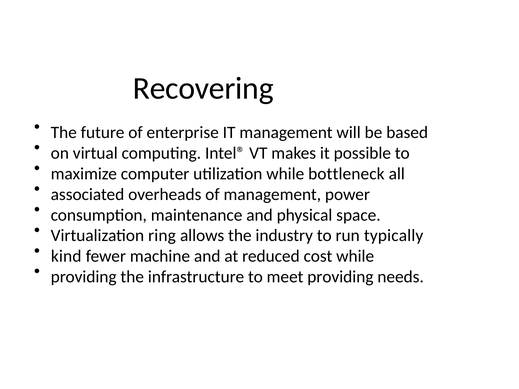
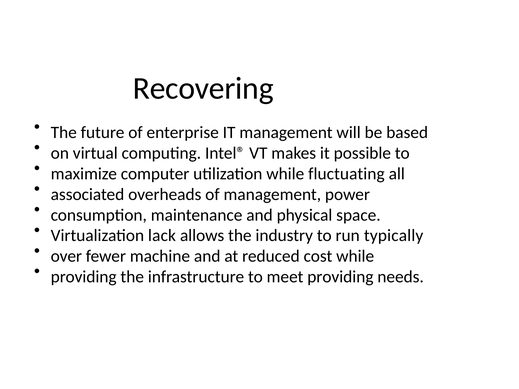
bottleneck: bottleneck -> fluctuating
ring: ring -> lack
kind: kind -> over
